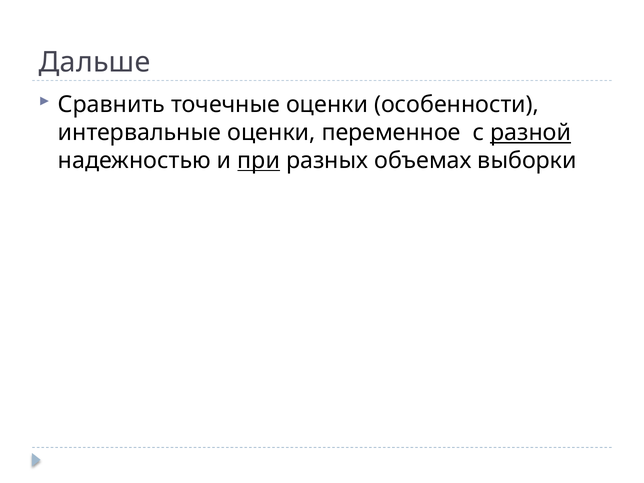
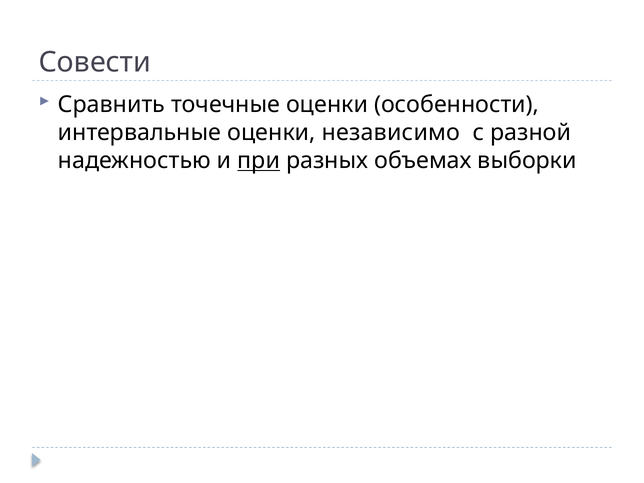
Дальше: Дальше -> Совести
переменное: переменное -> независимо
разной underline: present -> none
